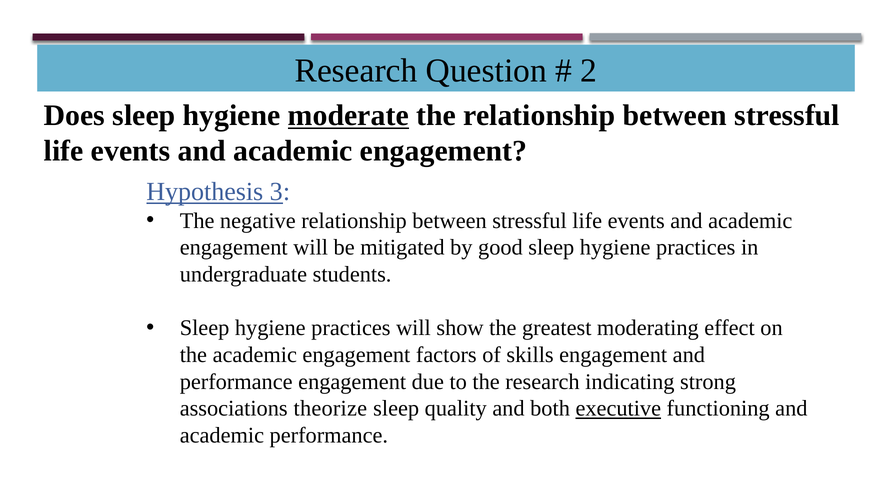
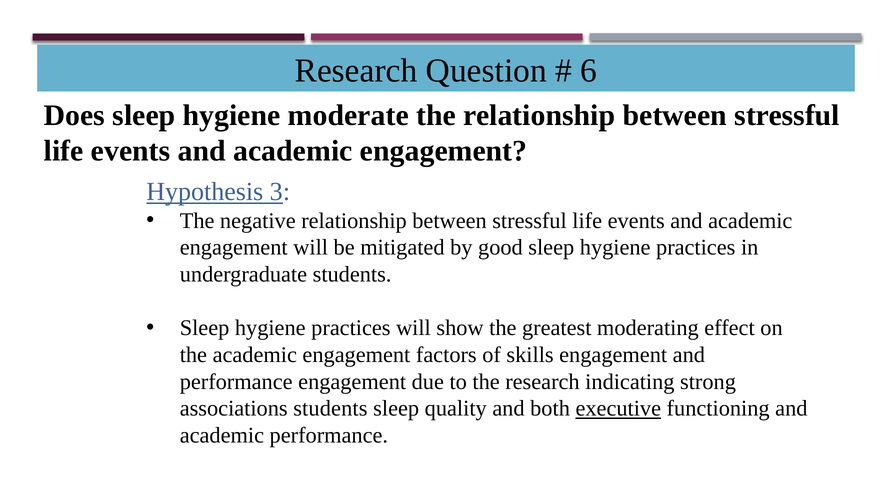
2: 2 -> 6
moderate underline: present -> none
associations theorize: theorize -> students
